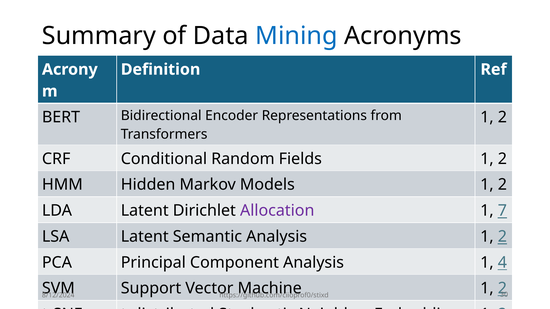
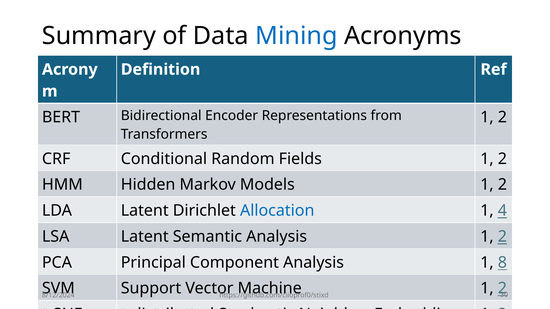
Allocation colour: purple -> blue
7: 7 -> 4
4: 4 -> 8
